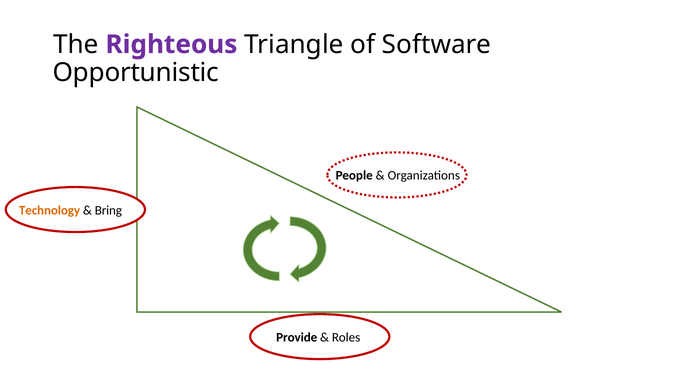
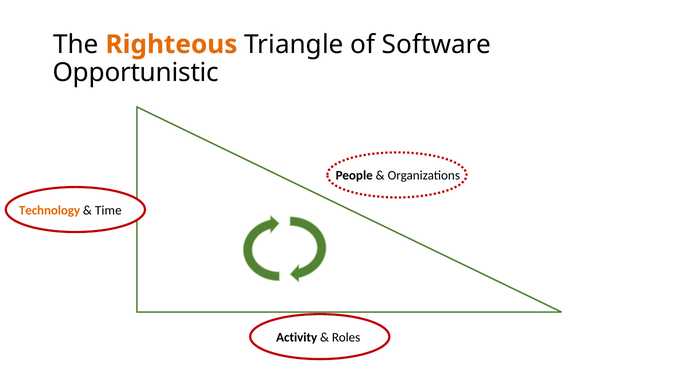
Righteous colour: purple -> orange
Bring: Bring -> Time
Provide: Provide -> Activity
